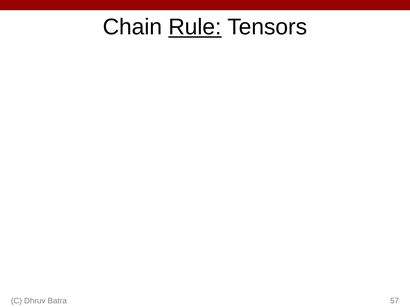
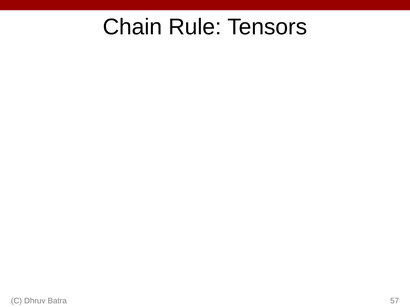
Rule underline: present -> none
